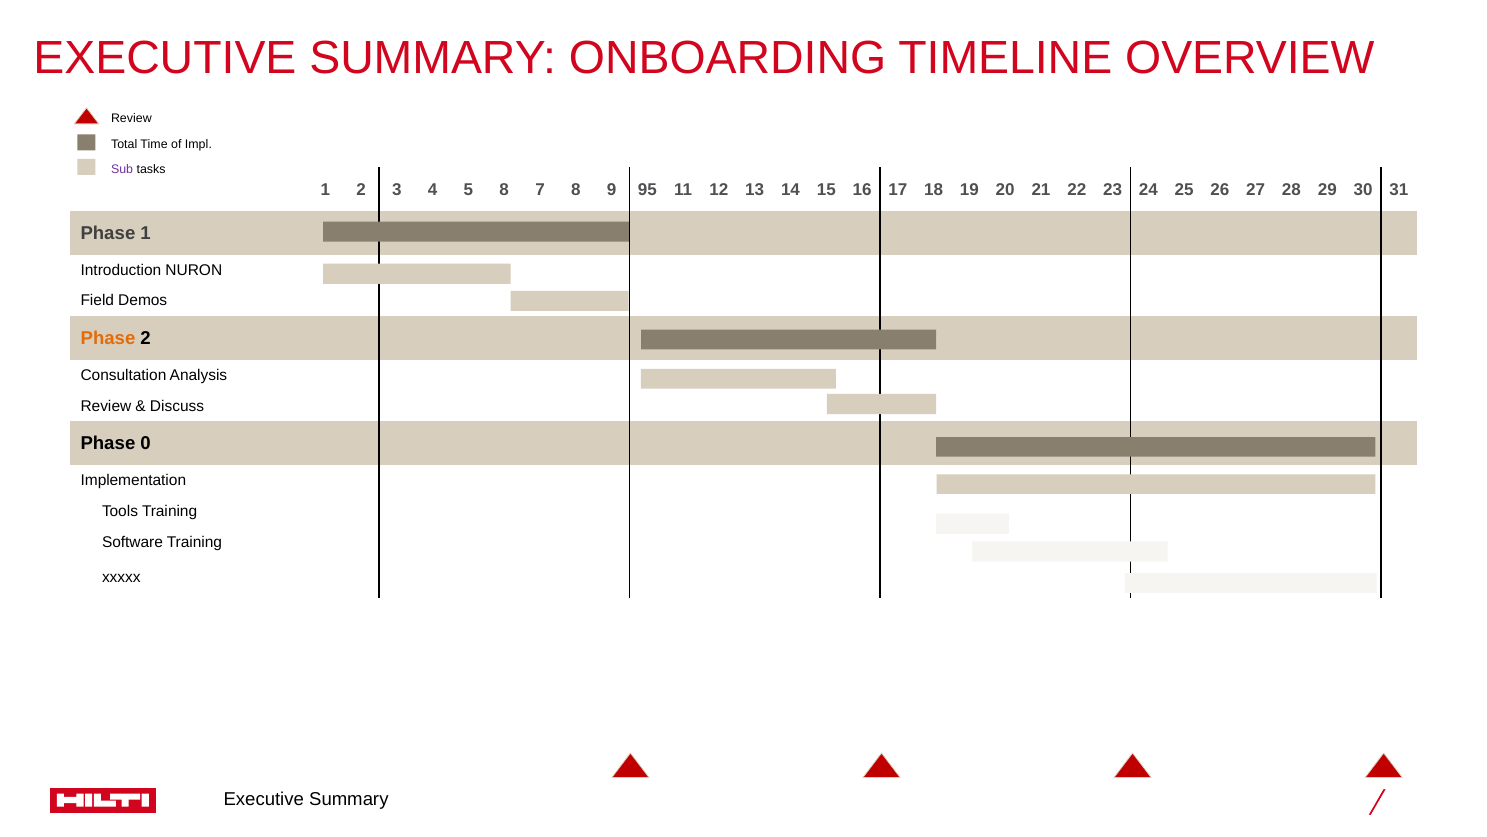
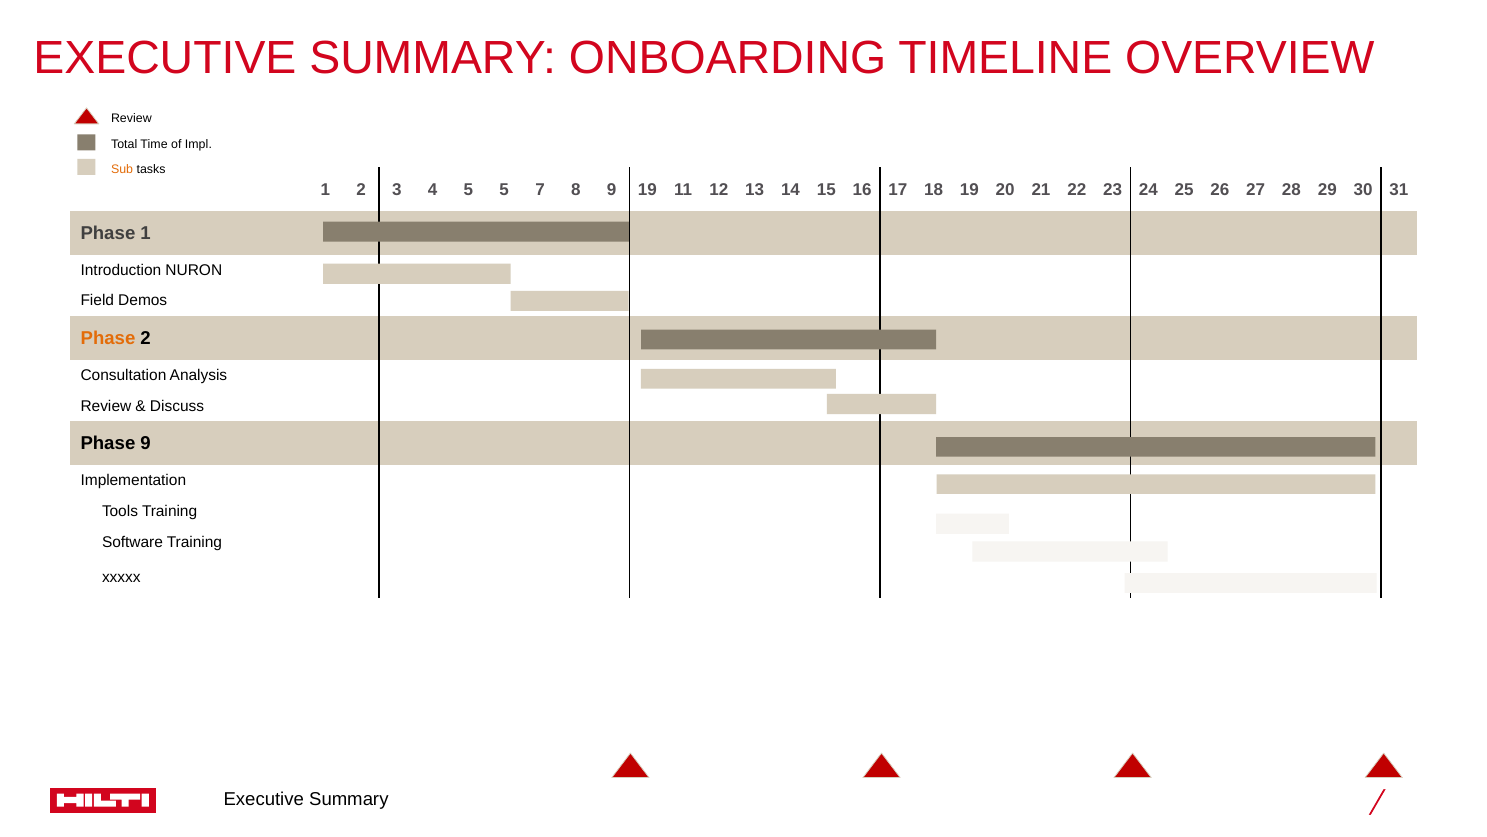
Sub colour: purple -> orange
5 8: 8 -> 5
9 95: 95 -> 19
Phase 0: 0 -> 9
